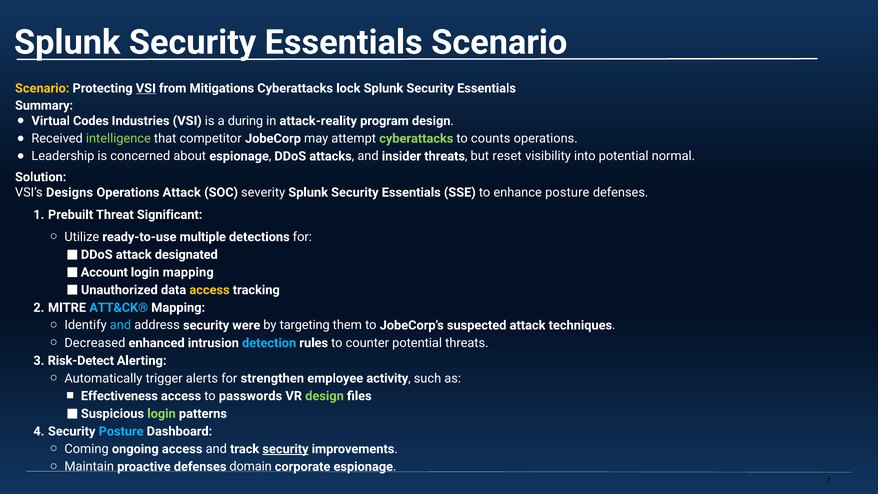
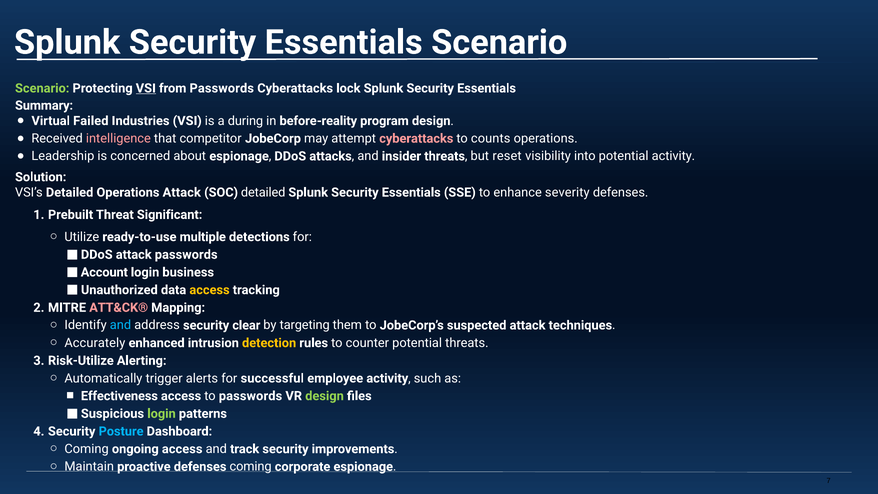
Scenario at (42, 88) colour: yellow -> light green
from Mitigations: Mitigations -> Passwords
Codes: Codes -> Failed
attack-reality: attack-reality -> before-reality
intelligence colour: light green -> pink
cyberattacks at (416, 138) colour: light green -> pink
potential normal: normal -> activity
VSI’s Designs: Designs -> Detailed
SOC severity: severity -> detailed
enhance posture: posture -> severity
attack designated: designated -> passwords
login mapping: mapping -> business
ATT&CK® colour: light blue -> pink
were: were -> clear
Decreased: Decreased -> Accurately
detection colour: light blue -> yellow
Risk-Detect: Risk-Detect -> Risk-Utilize
strengthen: strengthen -> successful
security at (285, 449) underline: present -> none
defenses domain: domain -> coming
